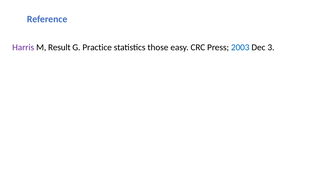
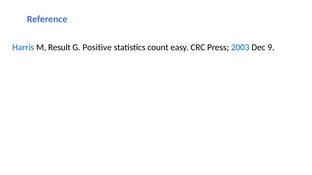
Harris colour: purple -> blue
Practice: Practice -> Positive
those: those -> count
3: 3 -> 9
